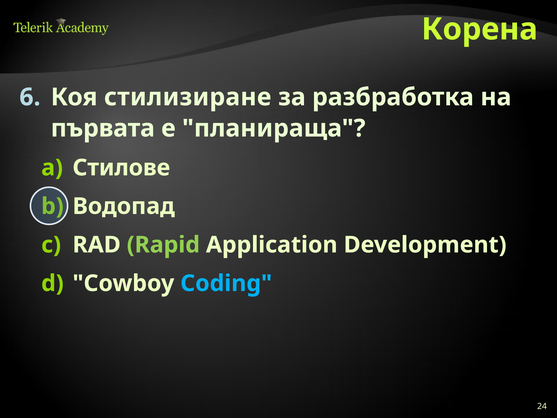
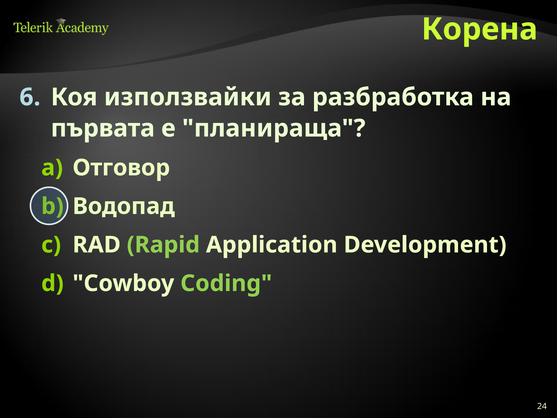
стилизиране: стилизиране -> използвайки
Стилове: Стилове -> Отговор
Coding colour: light blue -> light green
